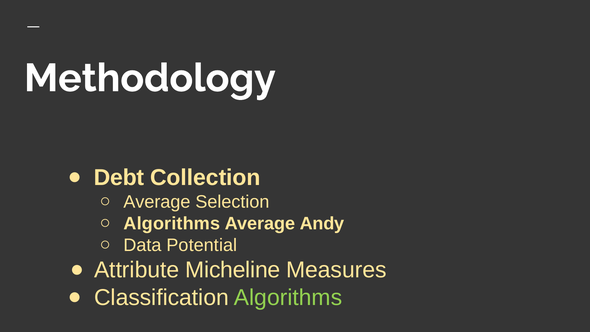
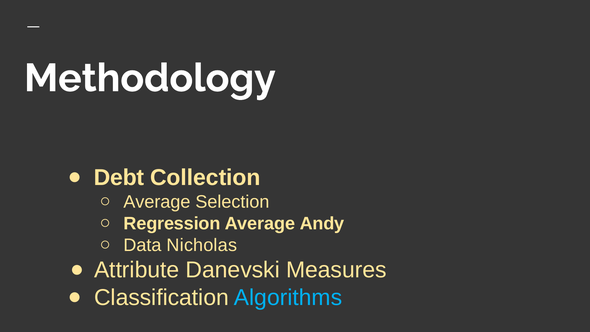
Algorithms at (172, 223): Algorithms -> Regression
Potential: Potential -> Nicholas
Micheline: Micheline -> Danevski
Algorithms at (288, 298) colour: light green -> light blue
